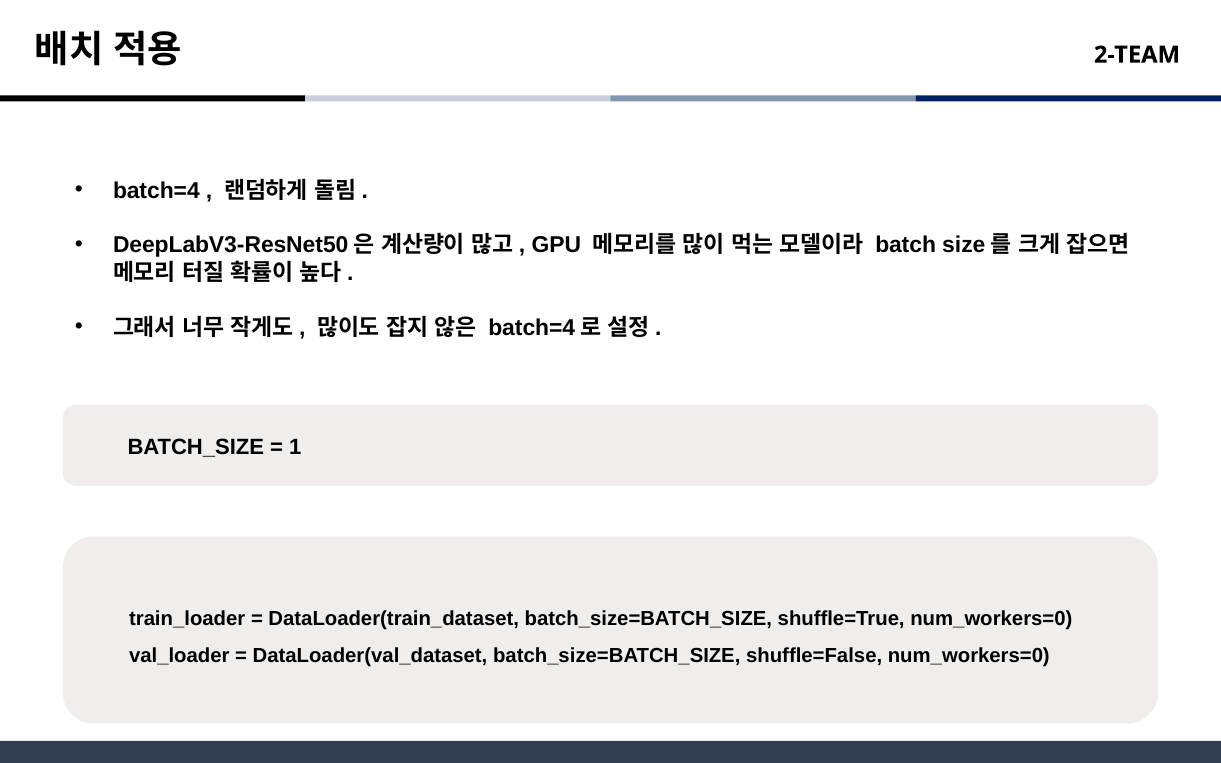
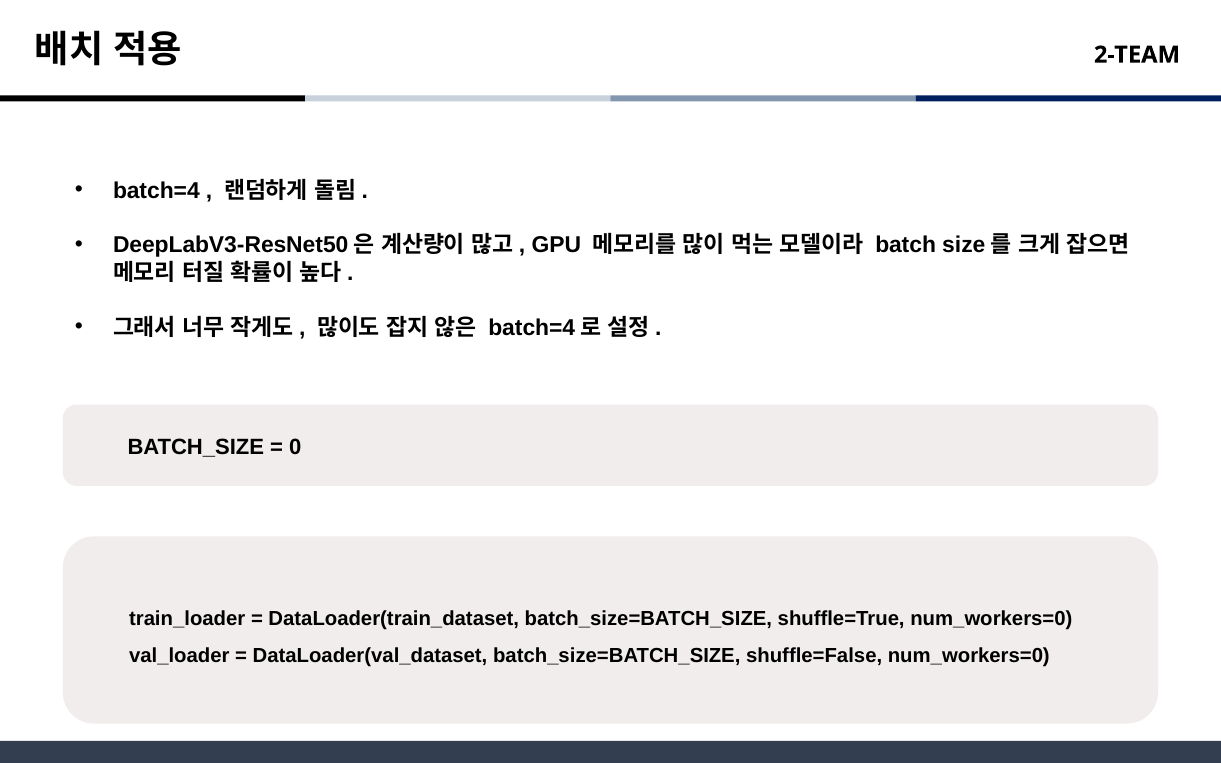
1: 1 -> 0
